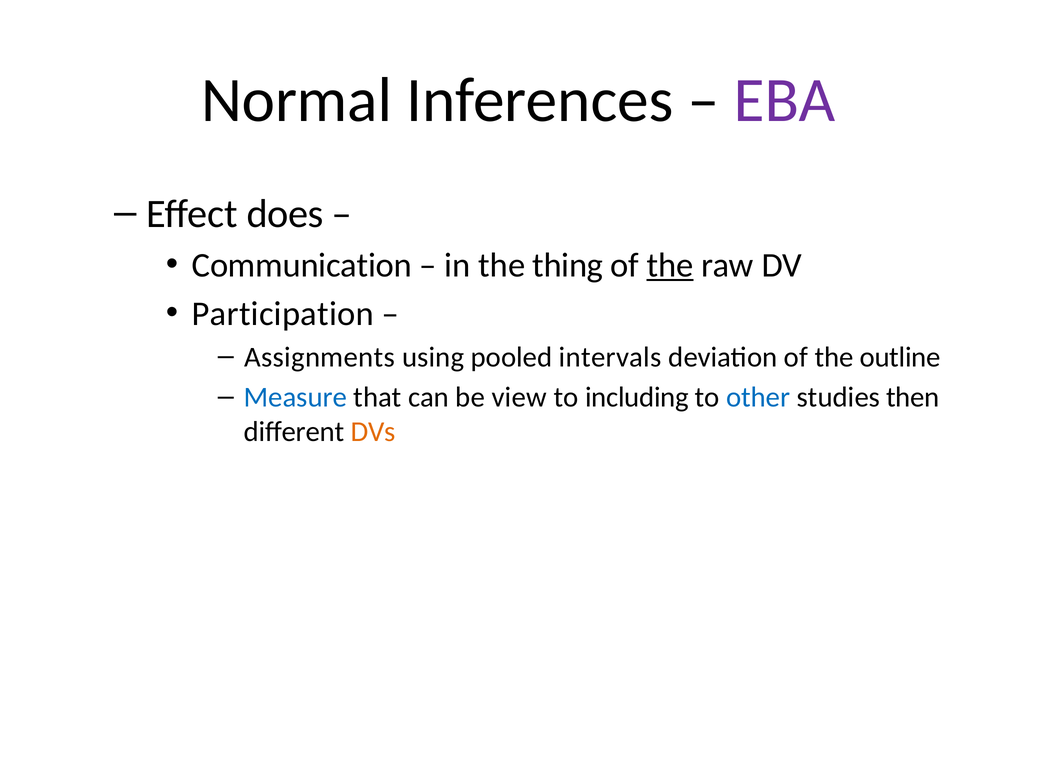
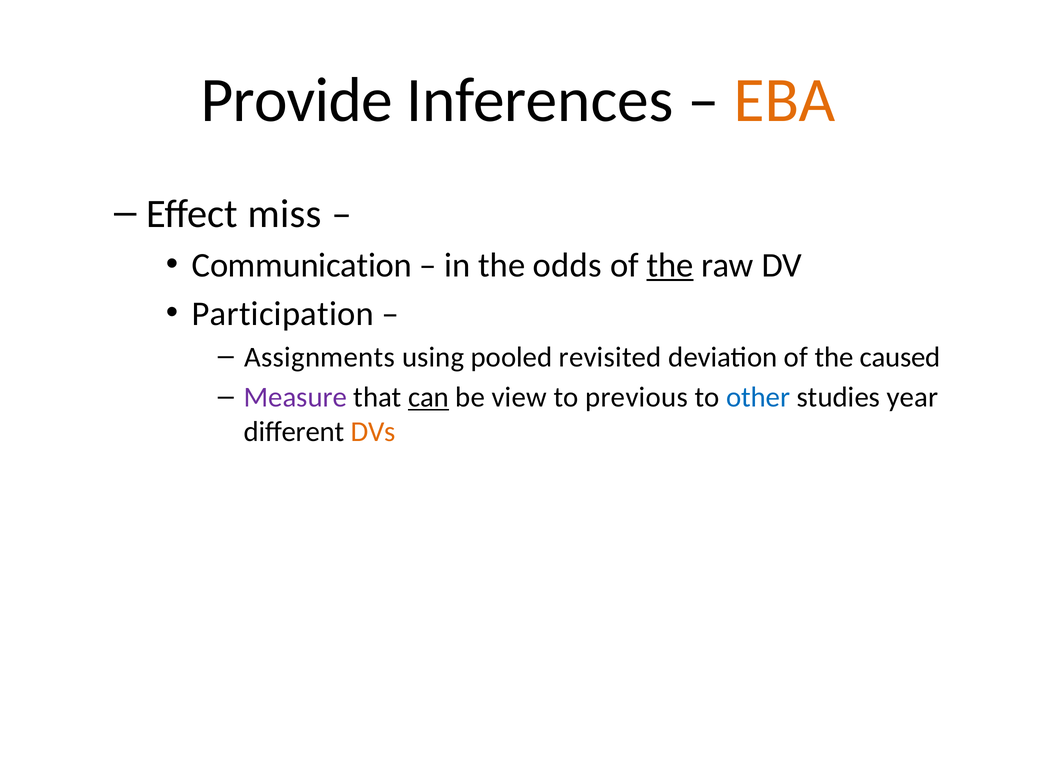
Normal: Normal -> Provide
EBA colour: purple -> orange
does: does -> miss
thing: thing -> odds
intervals: intervals -> revisited
outline: outline -> caused
Measure colour: blue -> purple
can underline: none -> present
including: including -> previous
then: then -> year
